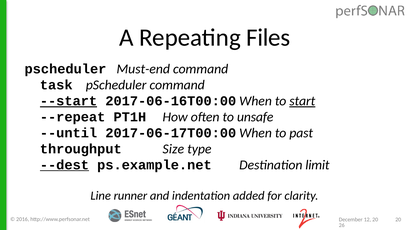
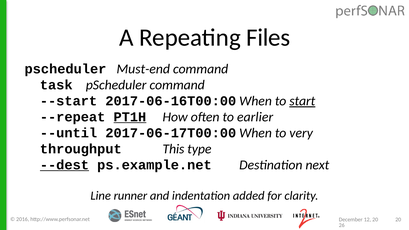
--start underline: present -> none
PT1H underline: none -> present
unsafe: unsafe -> earlier
past: past -> very
Size: Size -> This
limit: limit -> next
